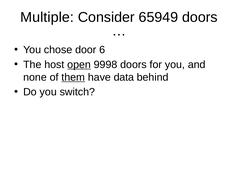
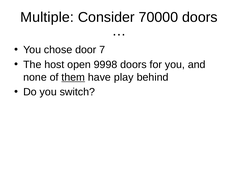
65949: 65949 -> 70000
6: 6 -> 7
open underline: present -> none
data: data -> play
